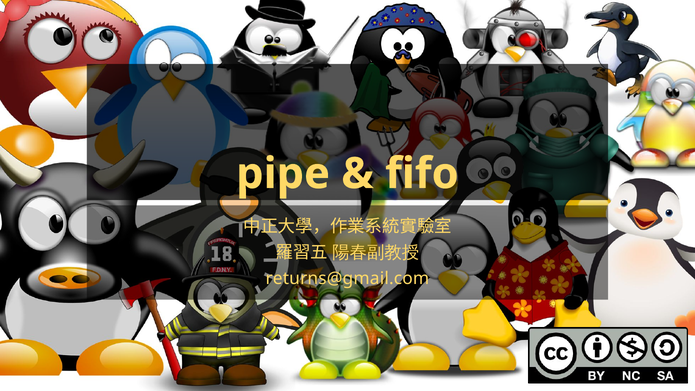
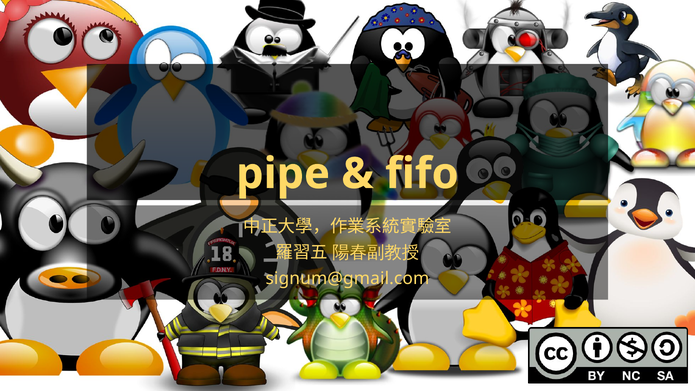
returns@gmail.com: returns@gmail.com -> signum@gmail.com
